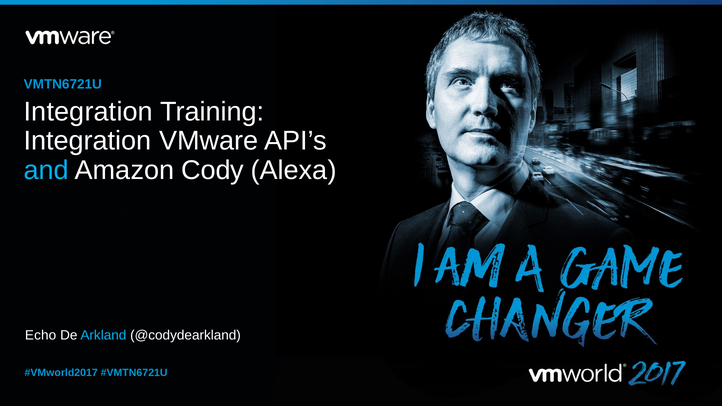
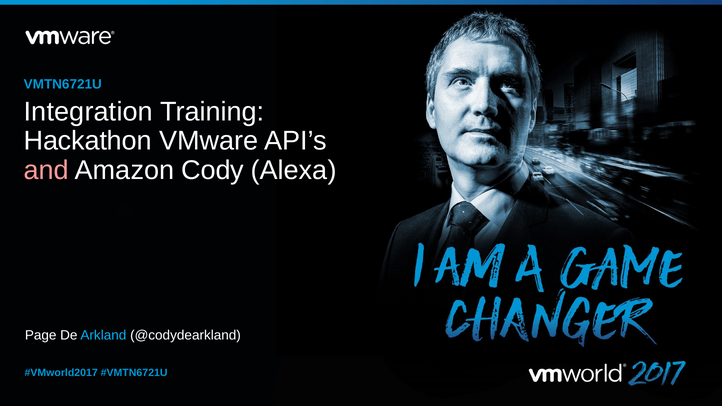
Integration at (88, 141): Integration -> Hackathon
and colour: light blue -> pink
Echo: Echo -> Page
